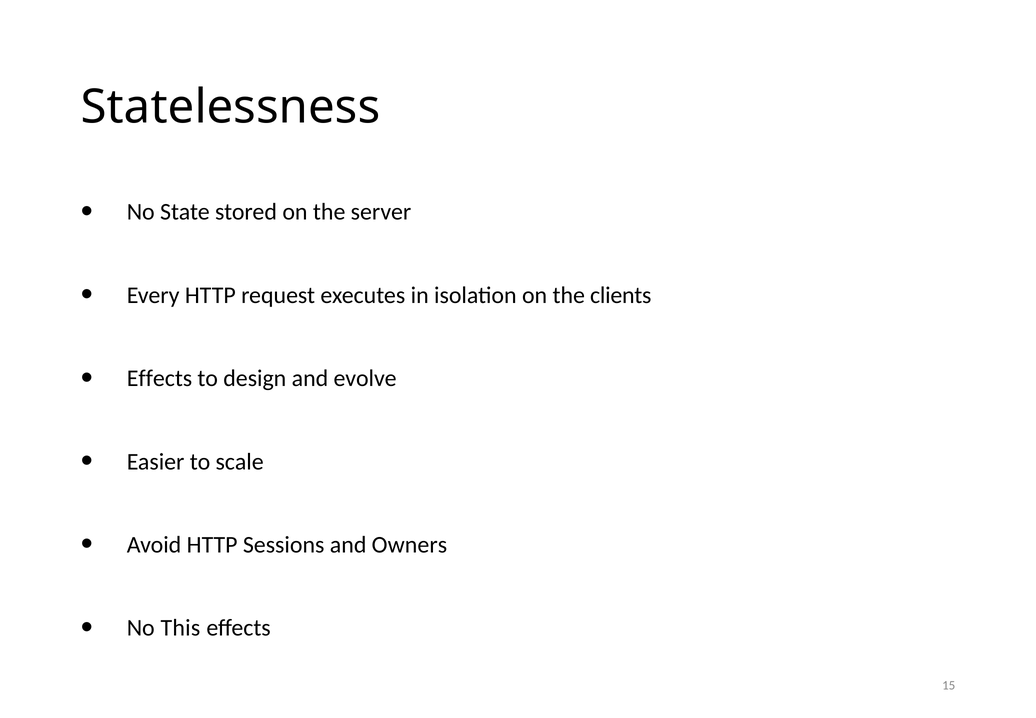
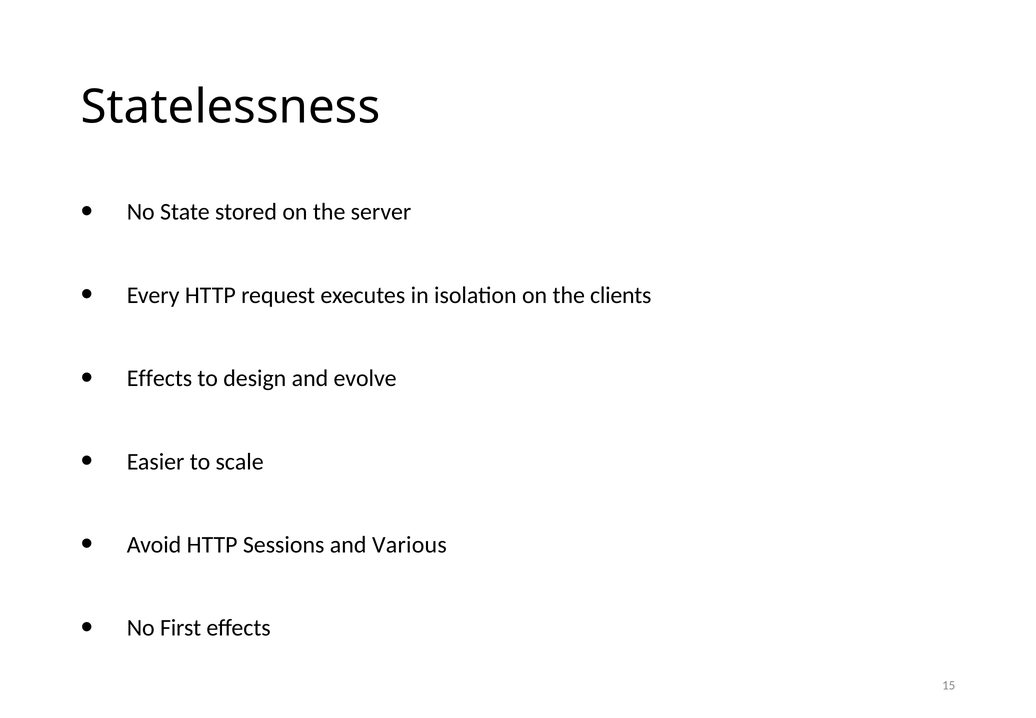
Owners: Owners -> Various
This: This -> First
